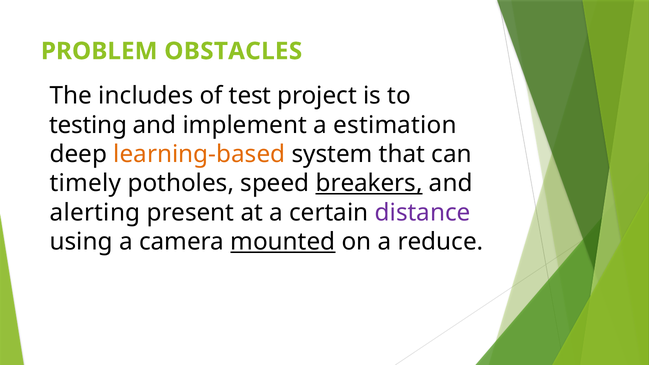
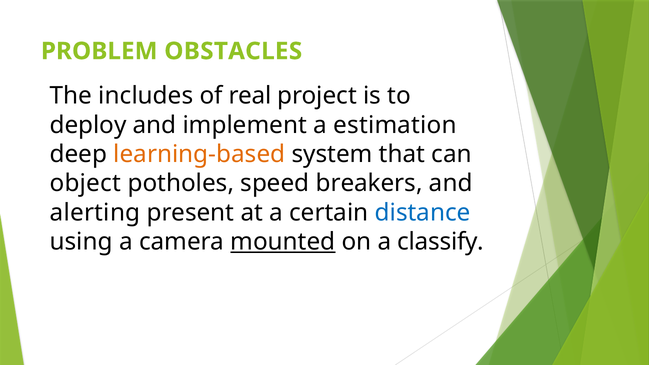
test: test -> real
testing: testing -> deploy
timely: timely -> object
breakers underline: present -> none
distance colour: purple -> blue
reduce: reduce -> classify
